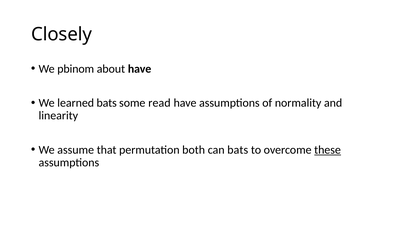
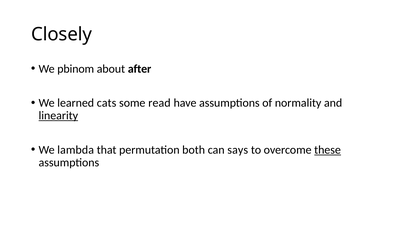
about have: have -> after
learned bats: bats -> cats
linearity underline: none -> present
assume: assume -> lambda
can bats: bats -> says
